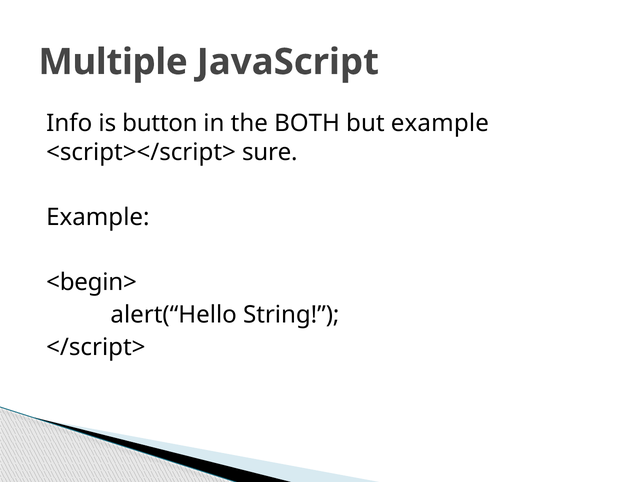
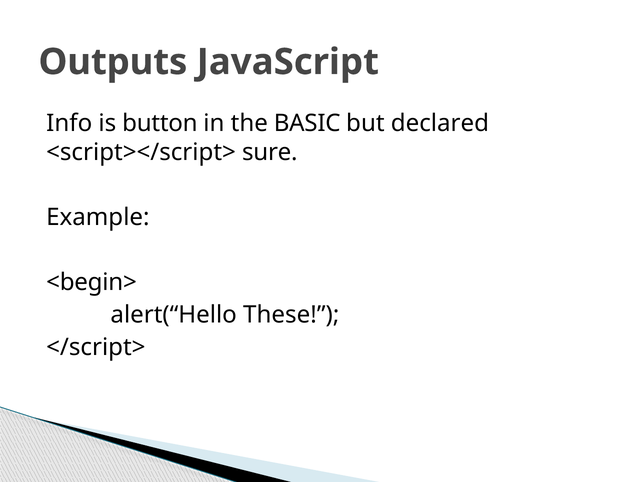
Multiple: Multiple -> Outputs
BOTH: BOTH -> BASIC
but example: example -> declared
String: String -> These
